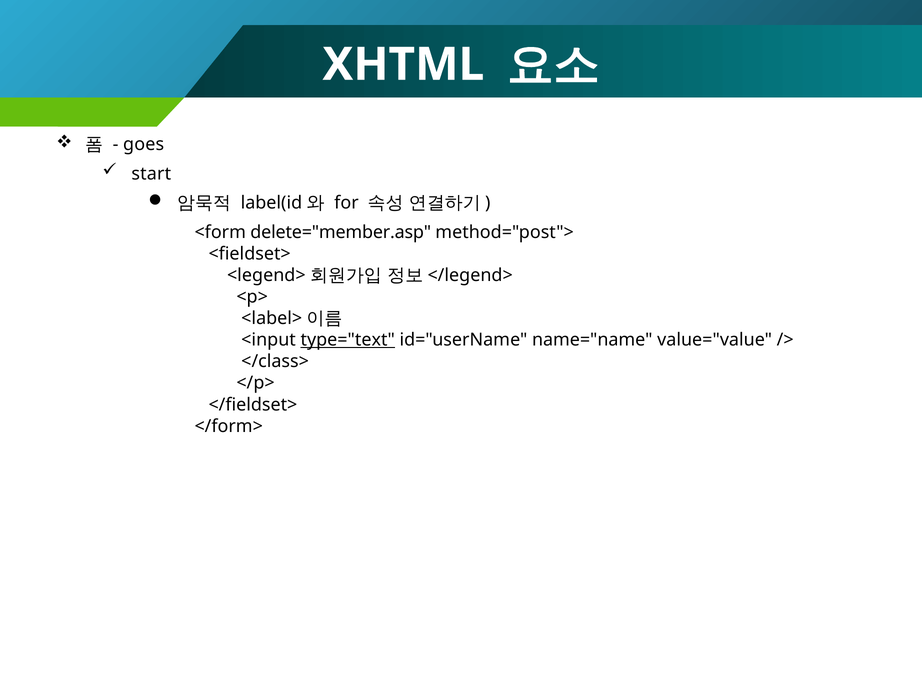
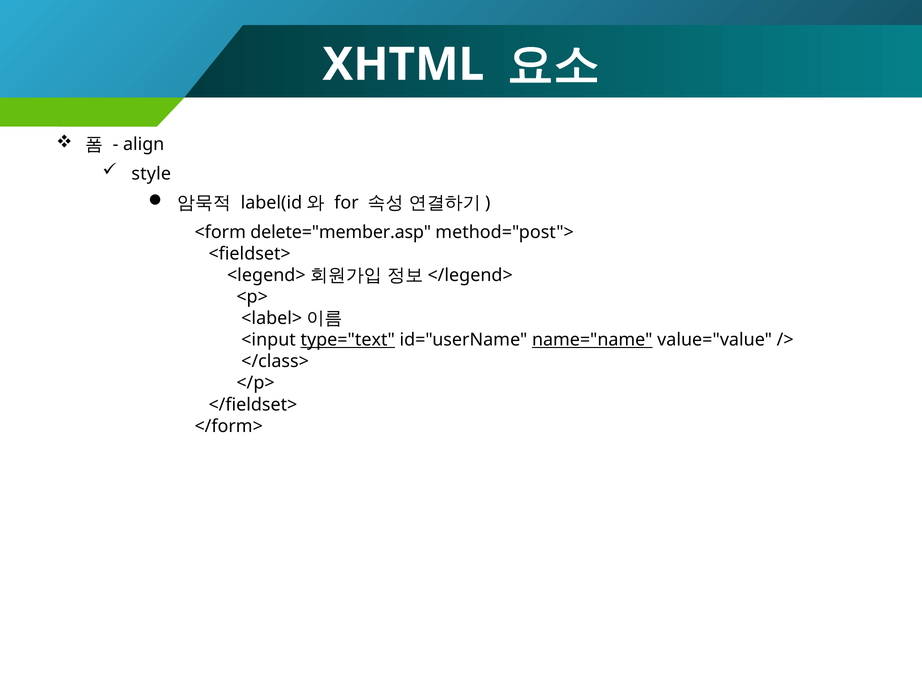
goes: goes -> align
start: start -> style
name="name underline: none -> present
